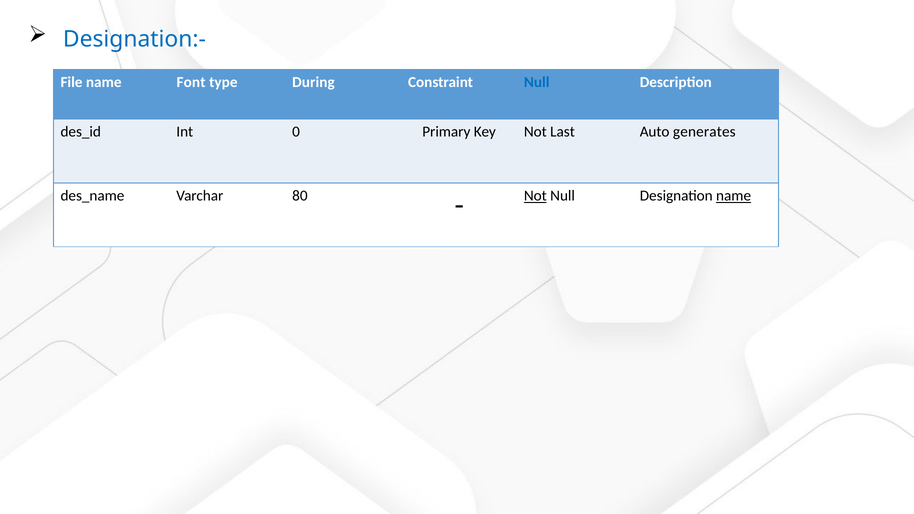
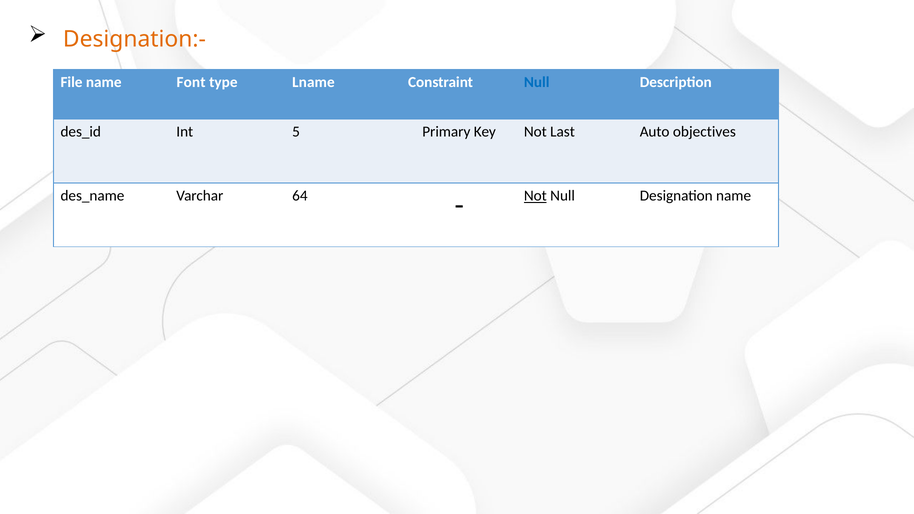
Designation:- colour: blue -> orange
During: During -> Lname
0: 0 -> 5
generates: generates -> objectives
80: 80 -> 64
name at (734, 196) underline: present -> none
